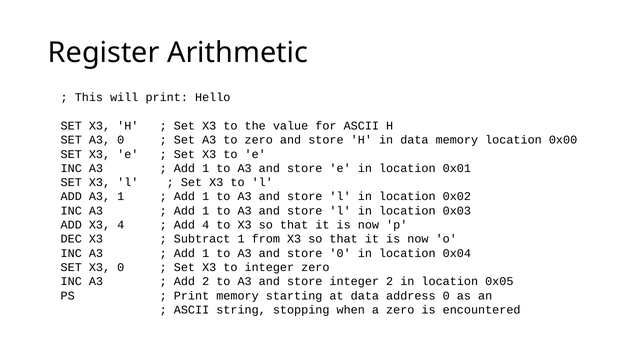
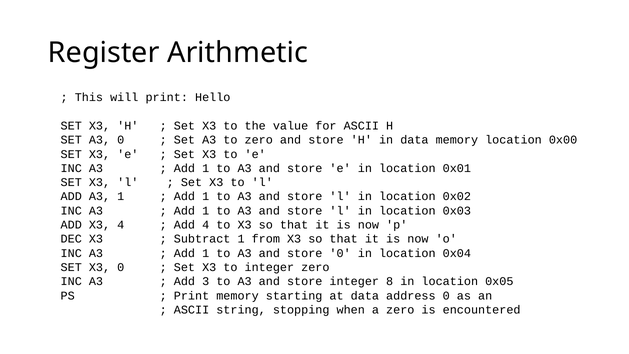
Add 2: 2 -> 3
integer 2: 2 -> 8
